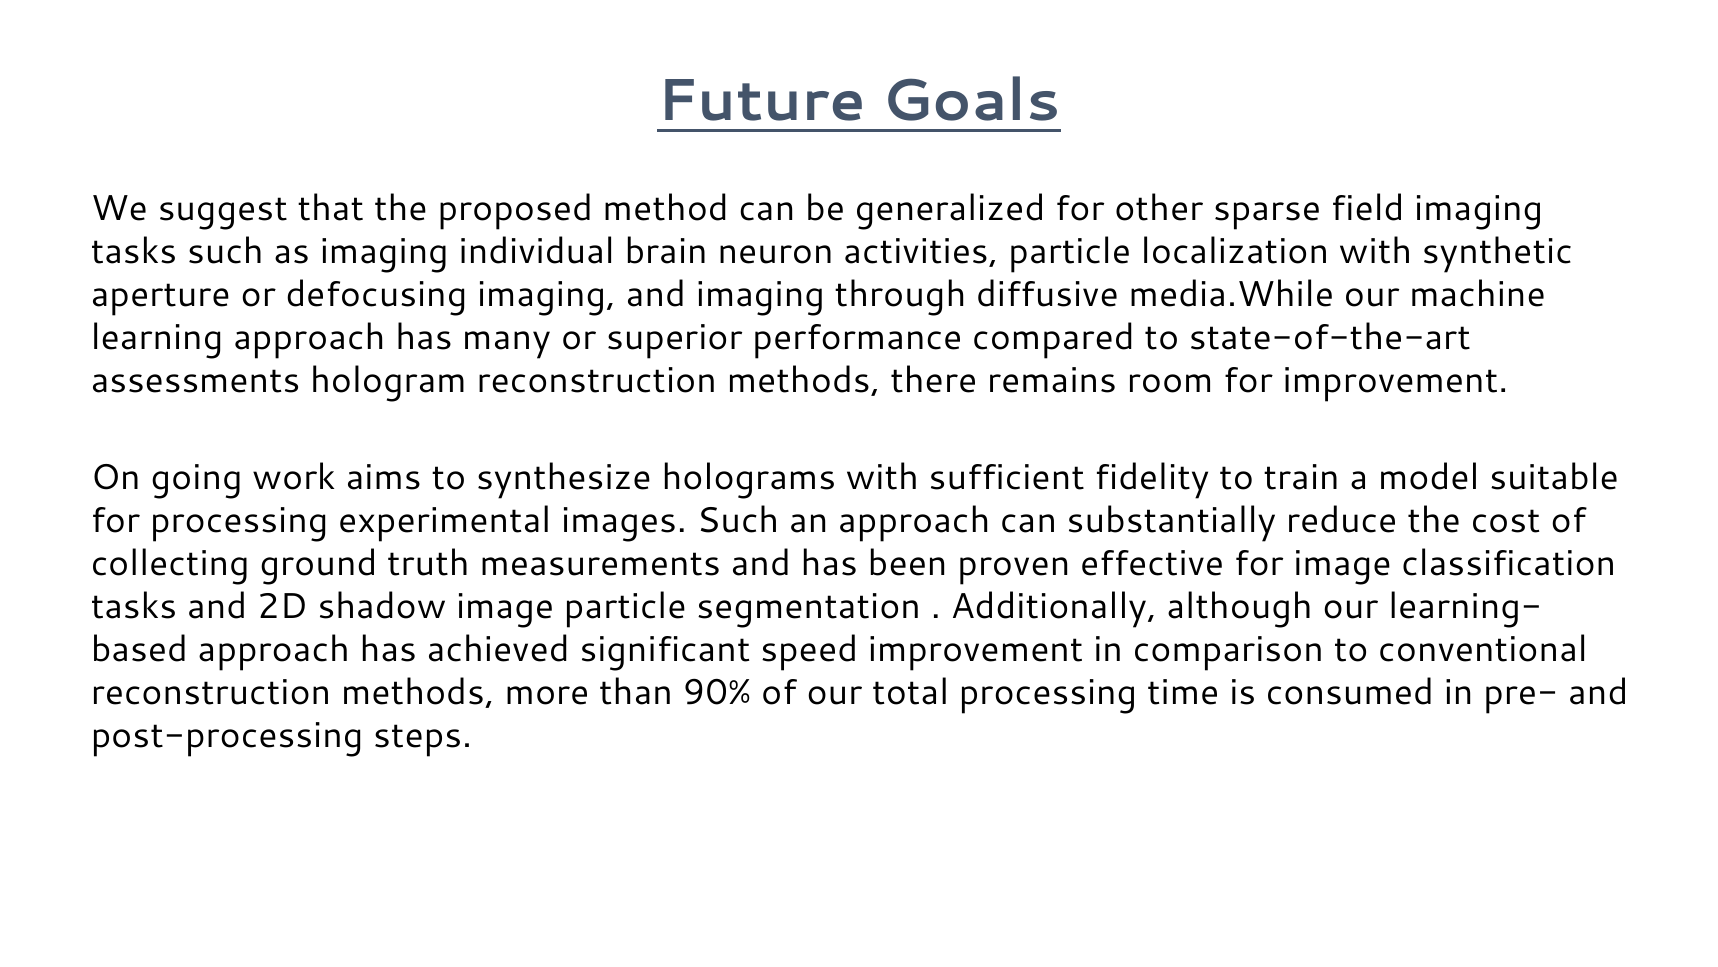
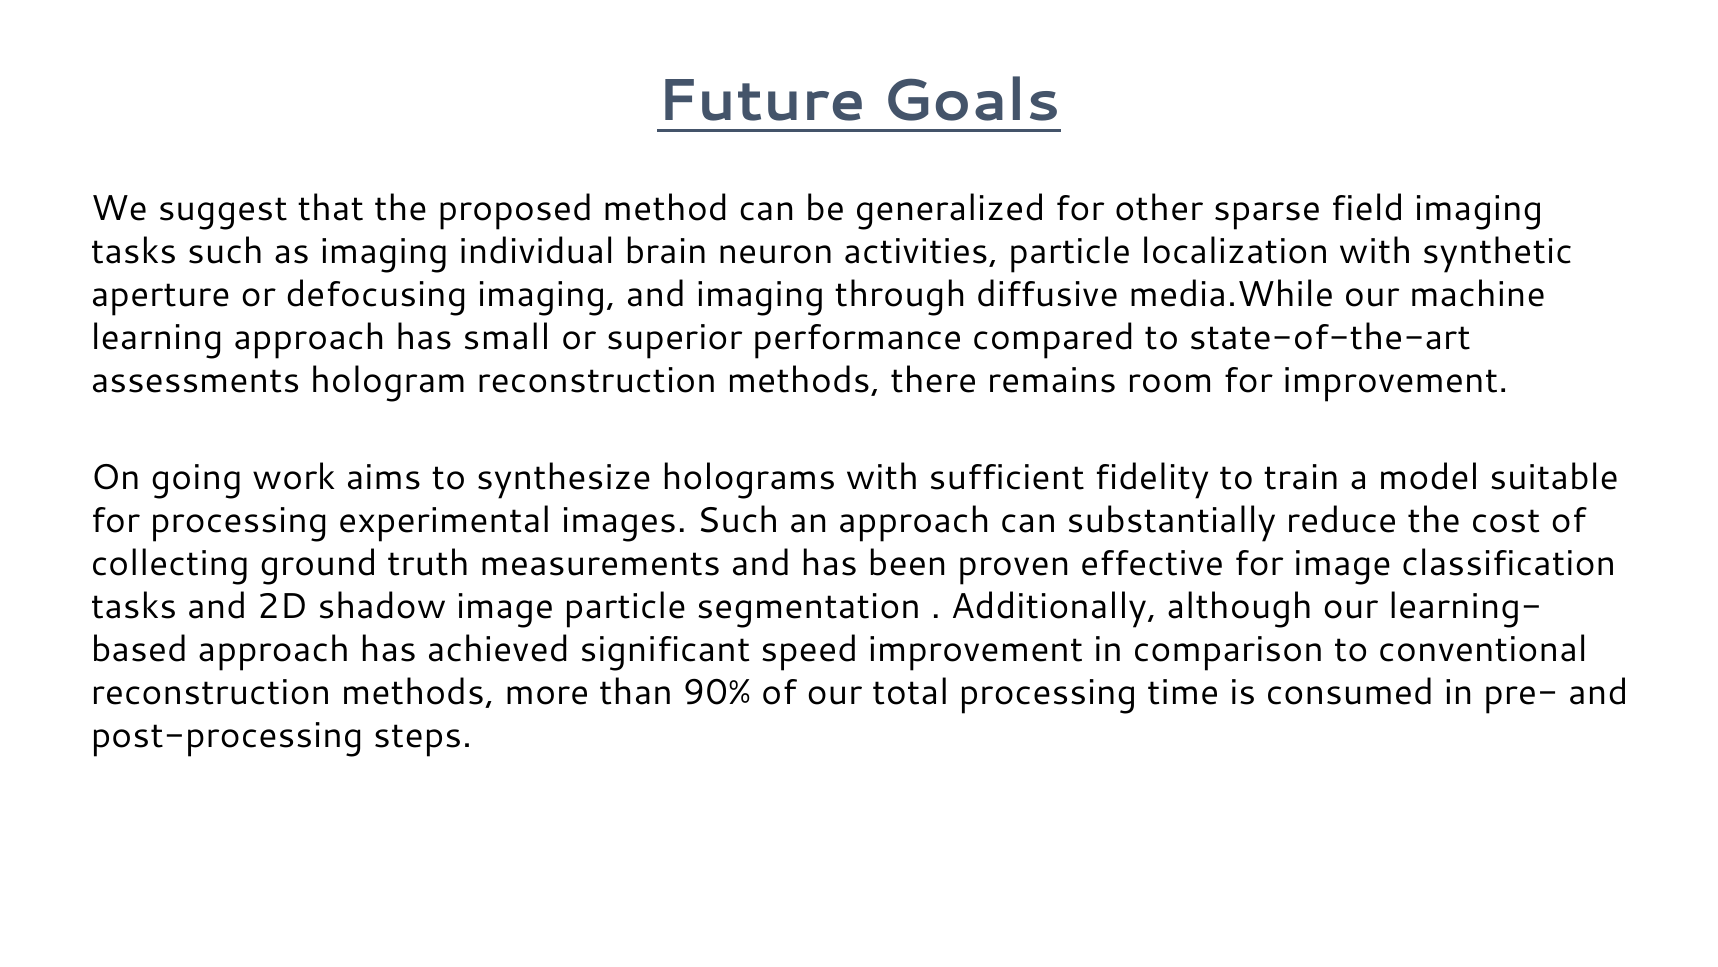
many: many -> small
